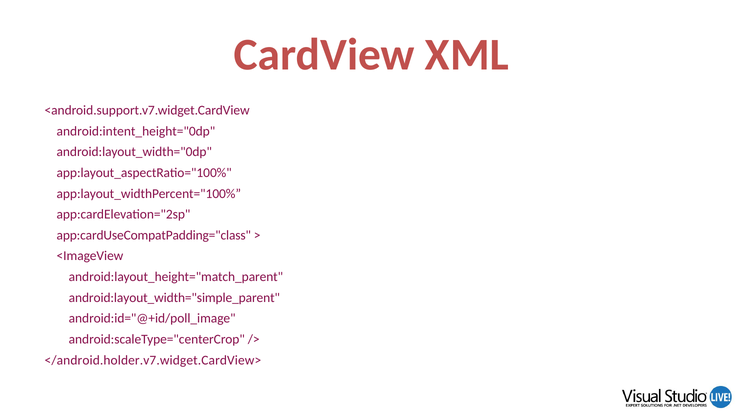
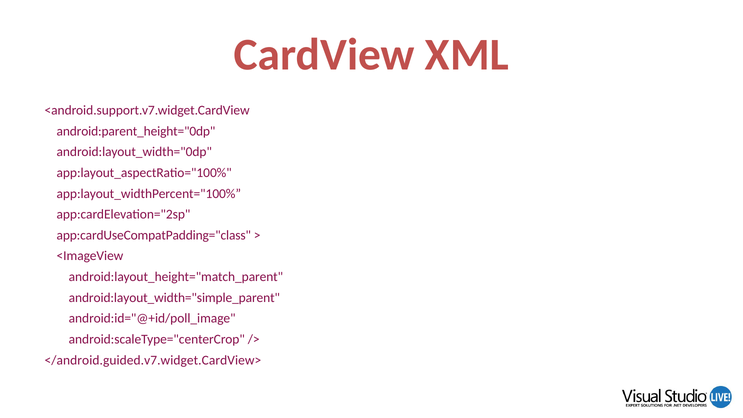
android:intent_height="0dp: android:intent_height="0dp -> android:parent_height="0dp
</android.holder.v7.widget.CardView>: </android.holder.v7.widget.CardView> -> </android.guided.v7.widget.CardView>
